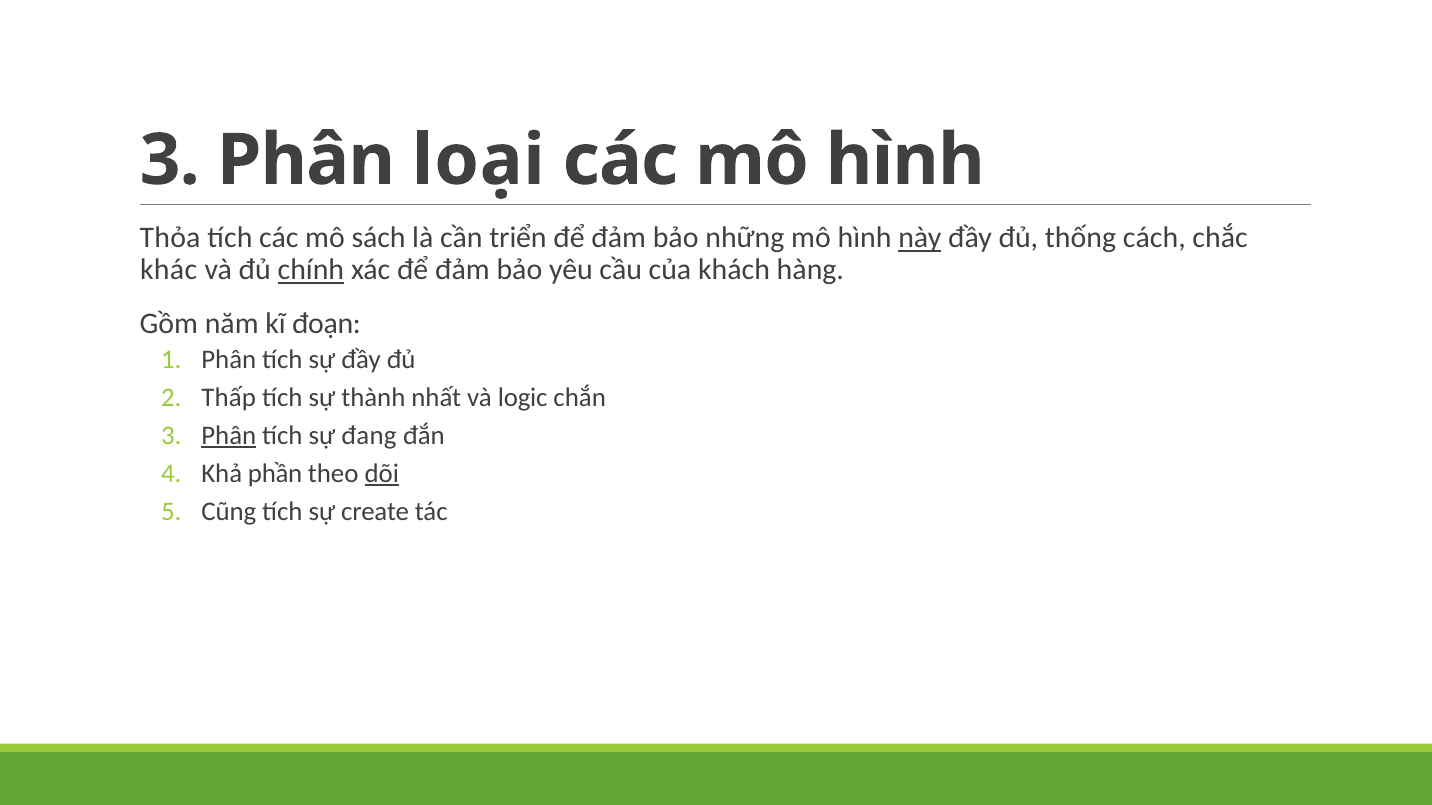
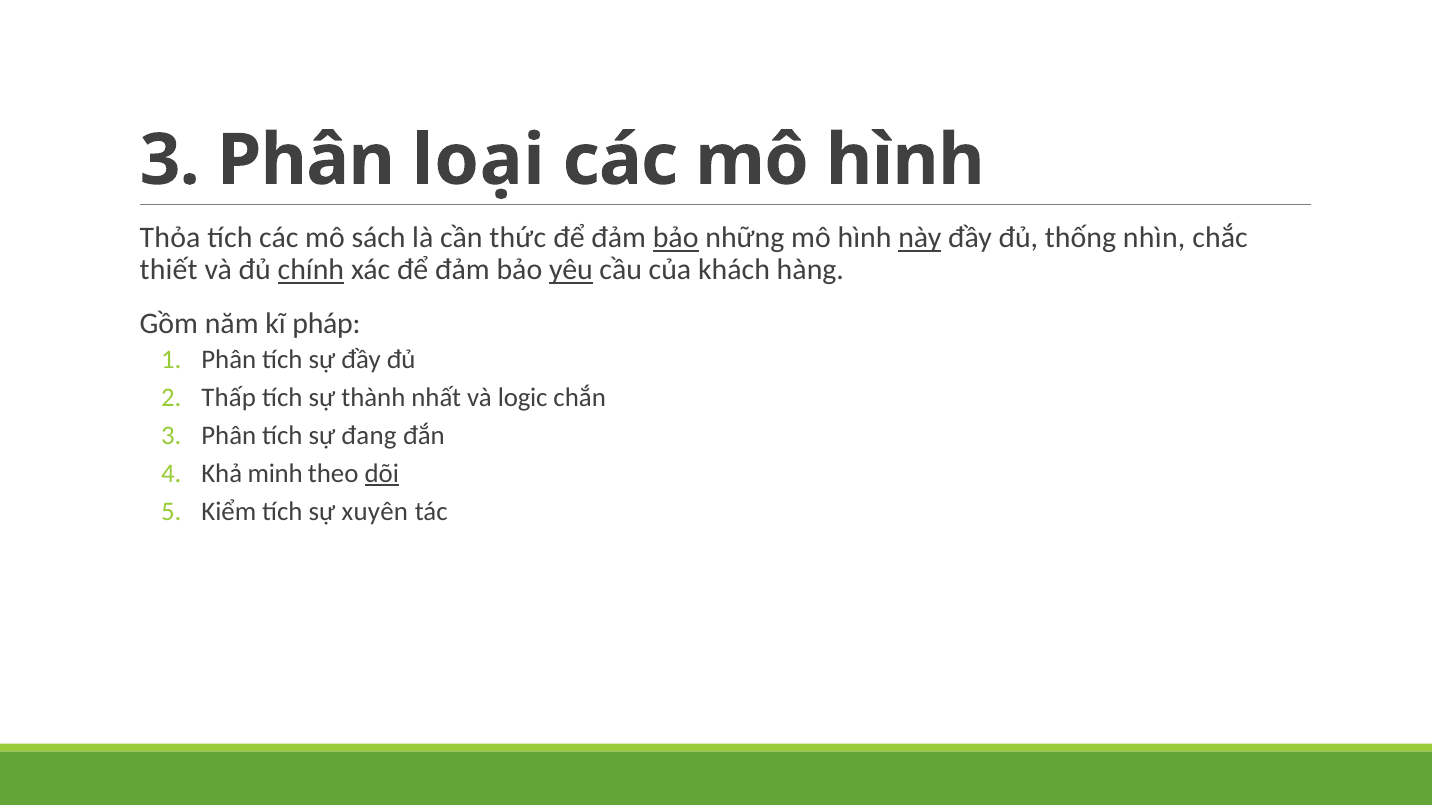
triển: triển -> thức
bảo at (676, 238) underline: none -> present
cách: cách -> nhìn
khác: khác -> thiết
yêu underline: none -> present
đoạn: đoạn -> pháp
Phân at (229, 436) underline: present -> none
phần: phần -> minh
Cũng: Cũng -> Kiểm
create: create -> xuyên
